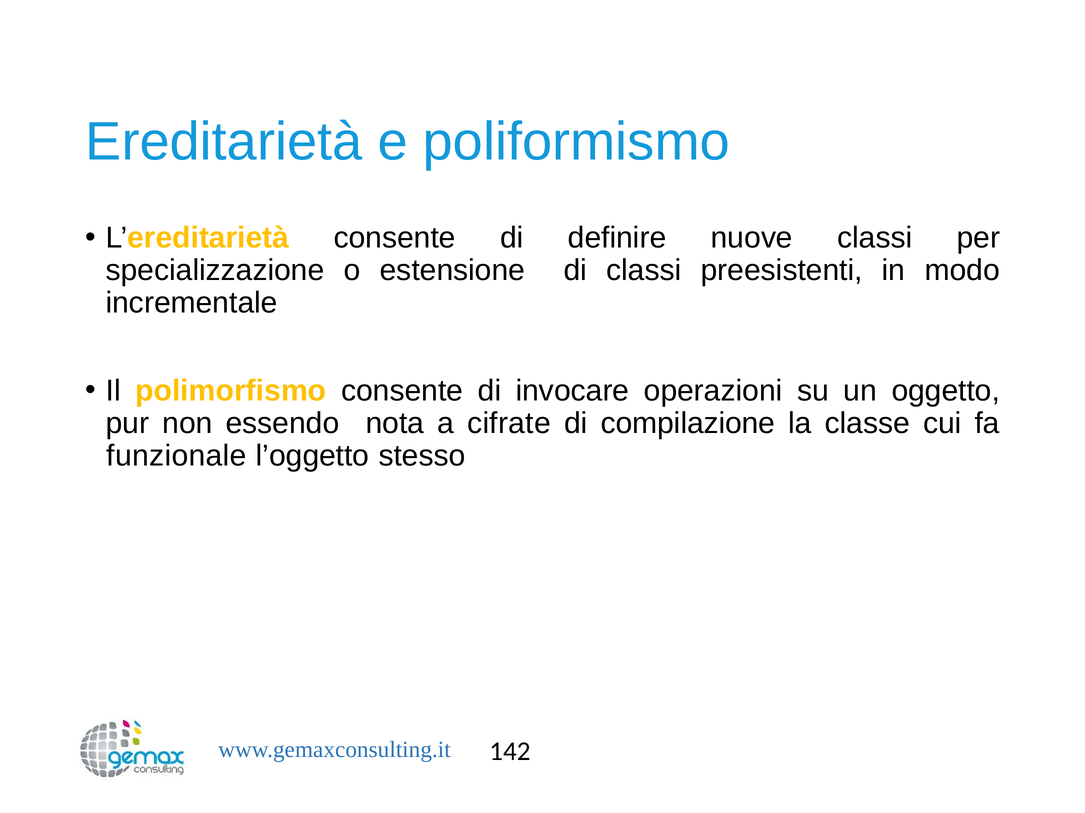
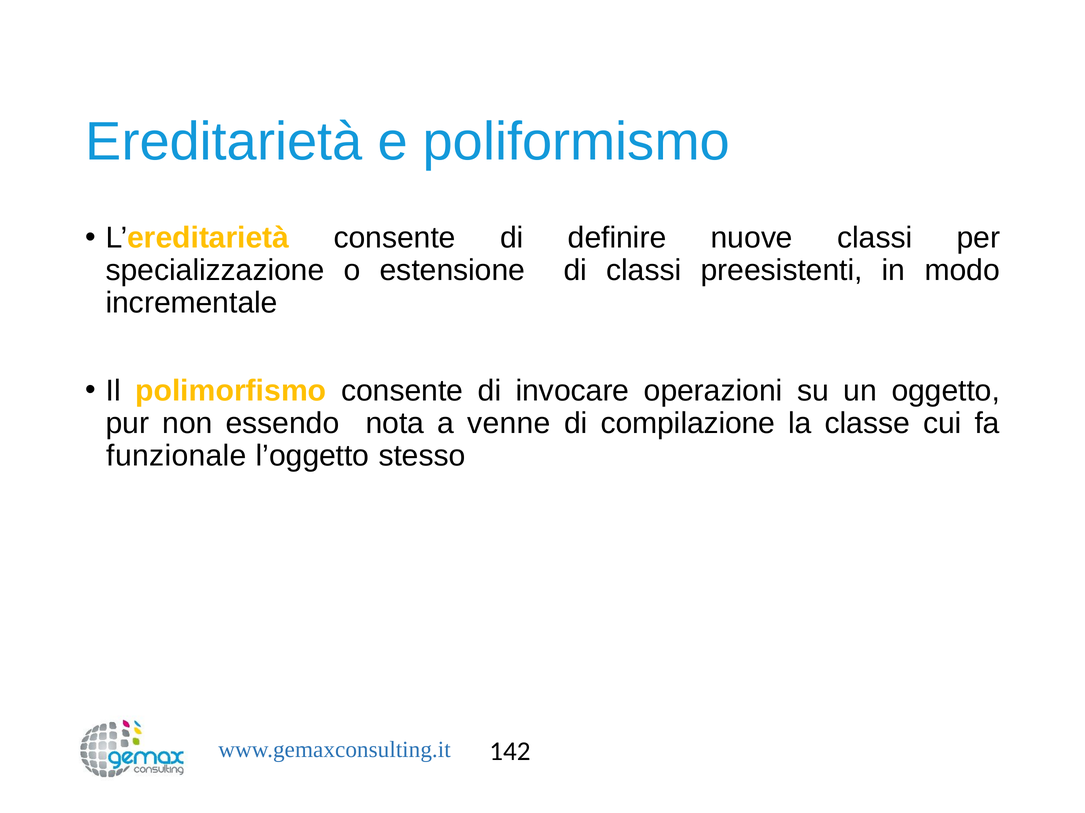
cifrate: cifrate -> venne
